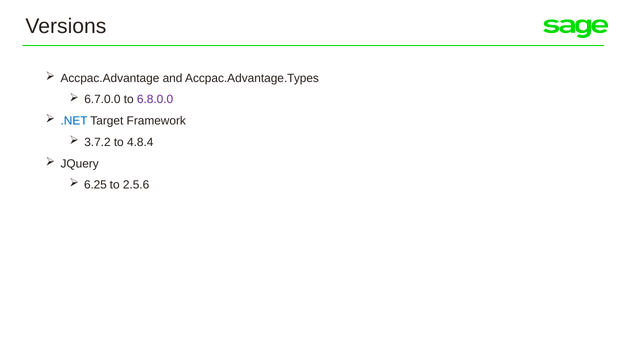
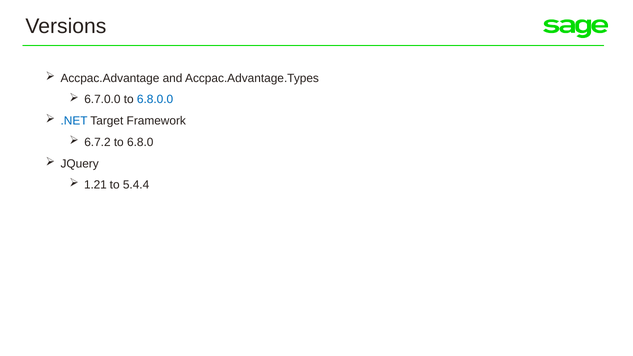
6.8.0.0 colour: purple -> blue
3.7.2: 3.7.2 -> 6.7.2
4.8.4: 4.8.4 -> 6.8.0
6.25: 6.25 -> 1.21
2.5.6: 2.5.6 -> 5.4.4
